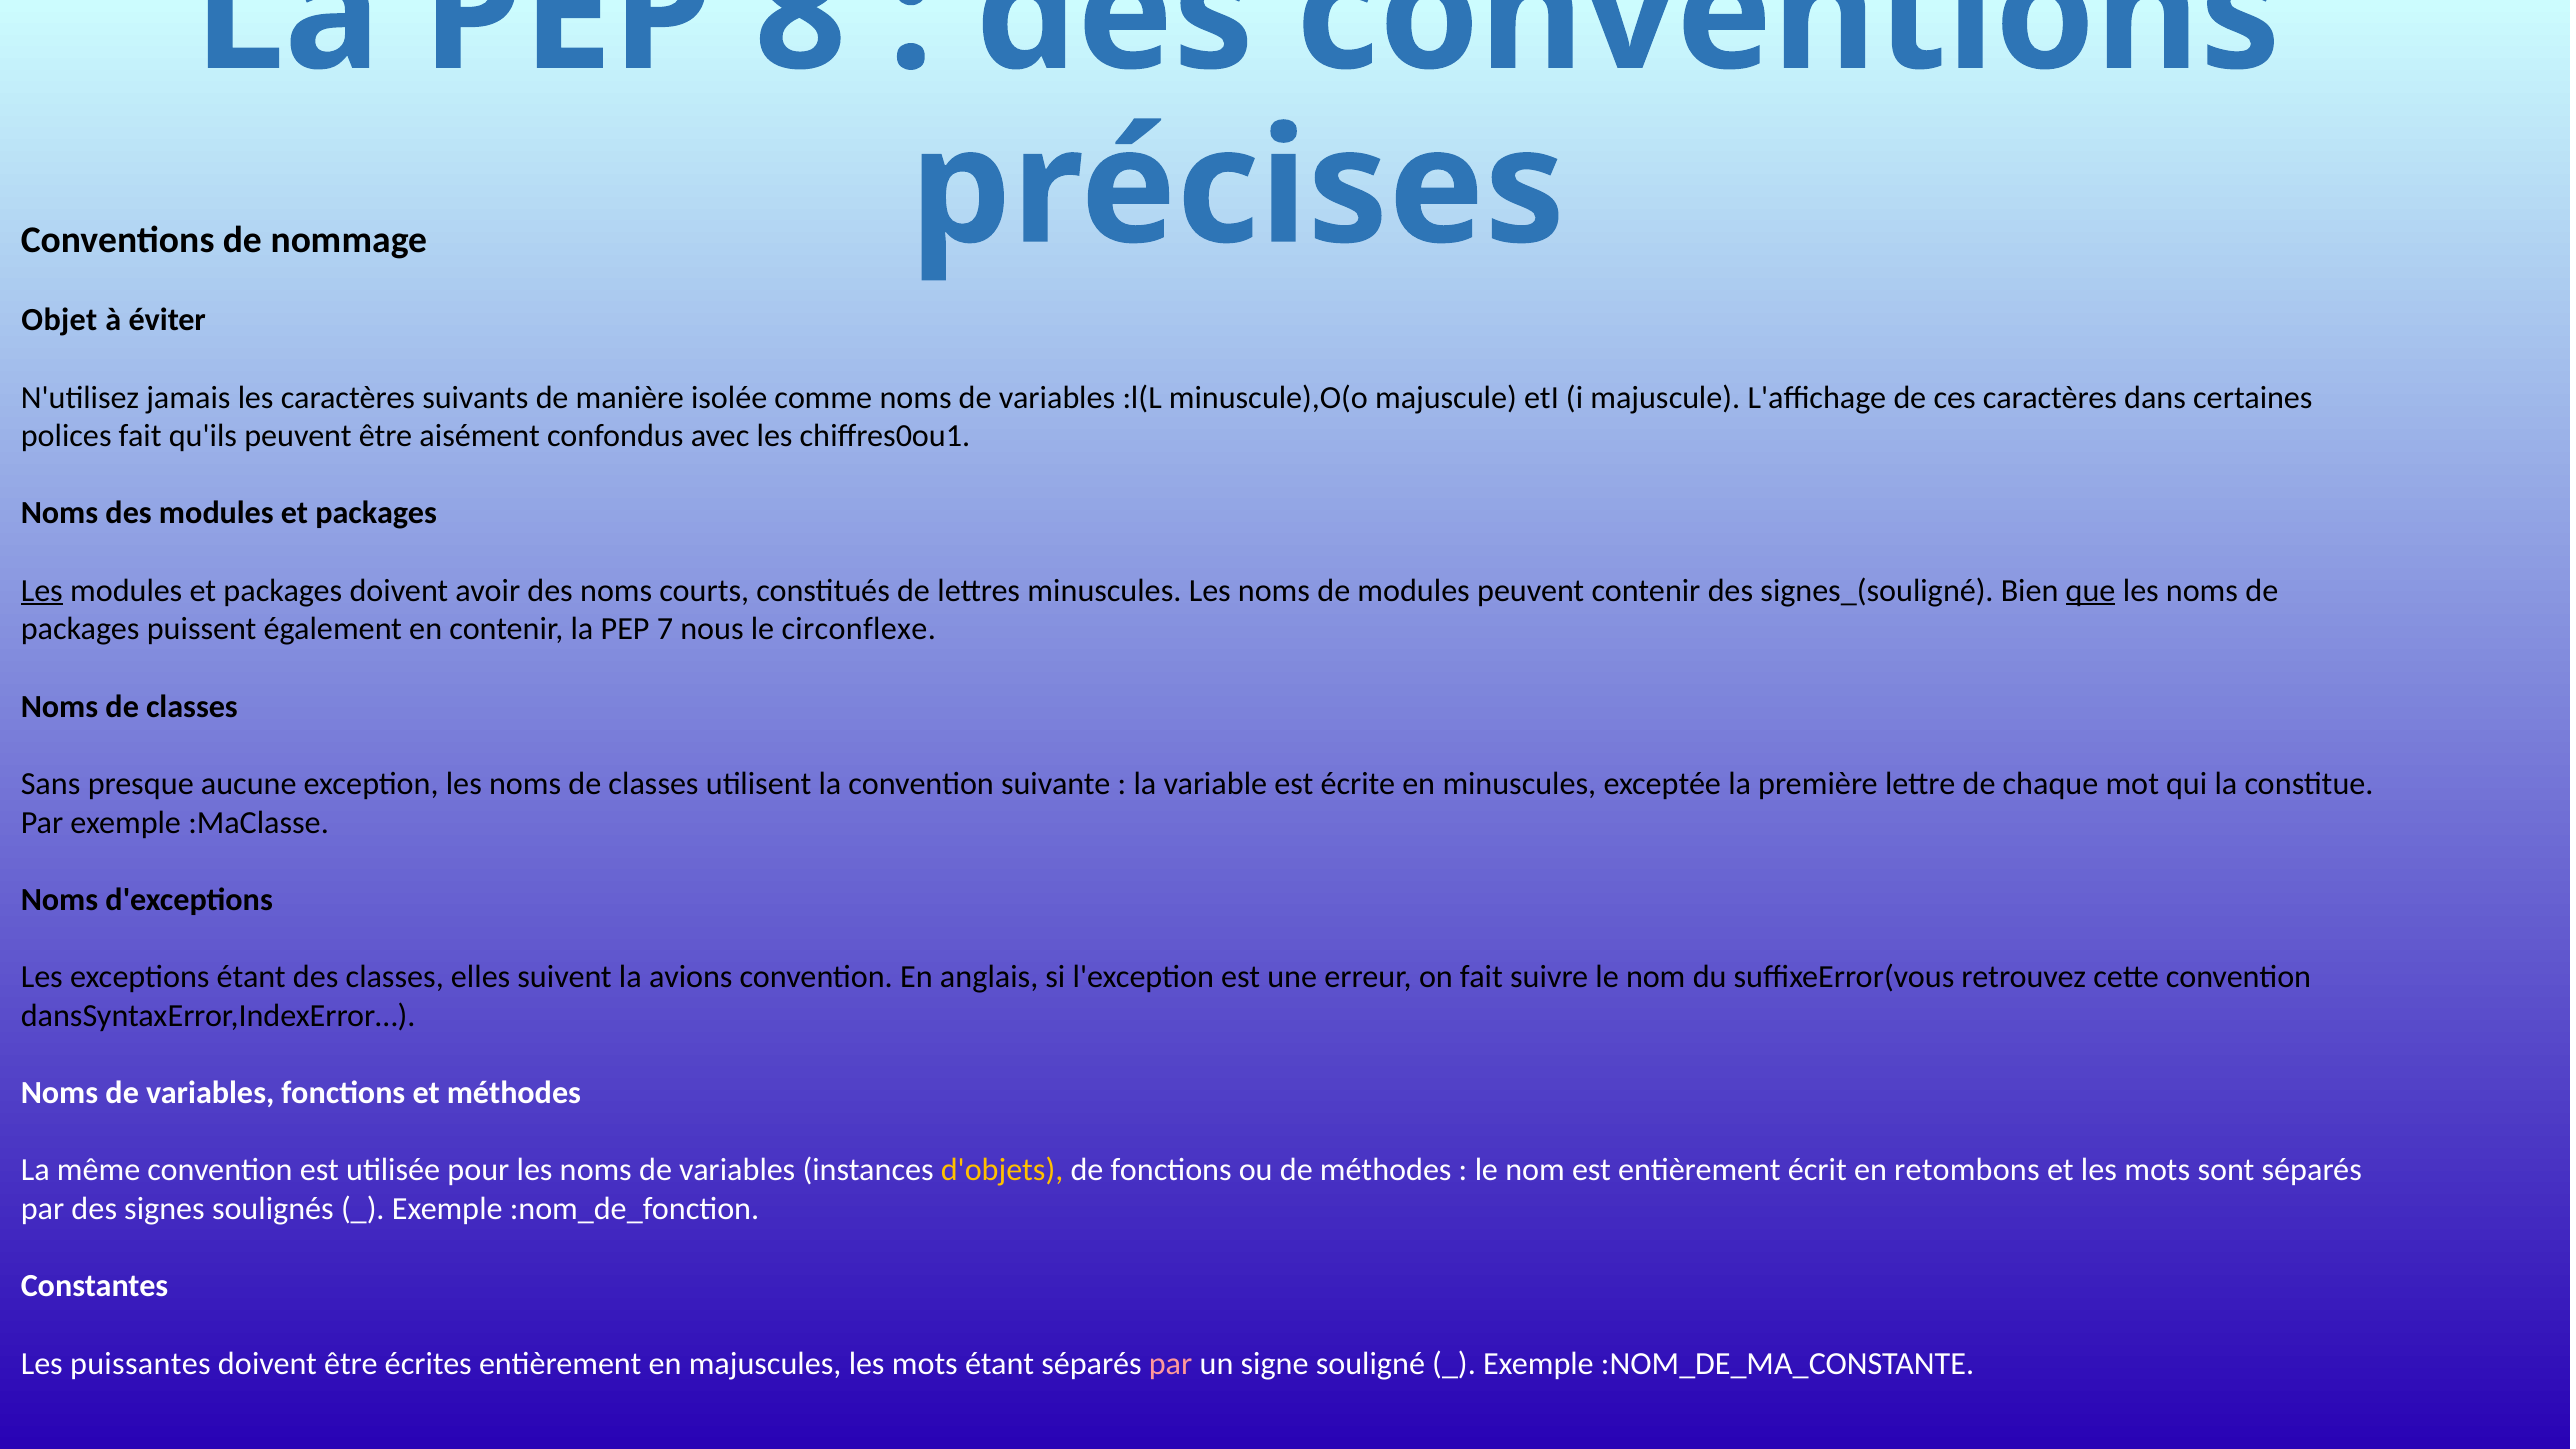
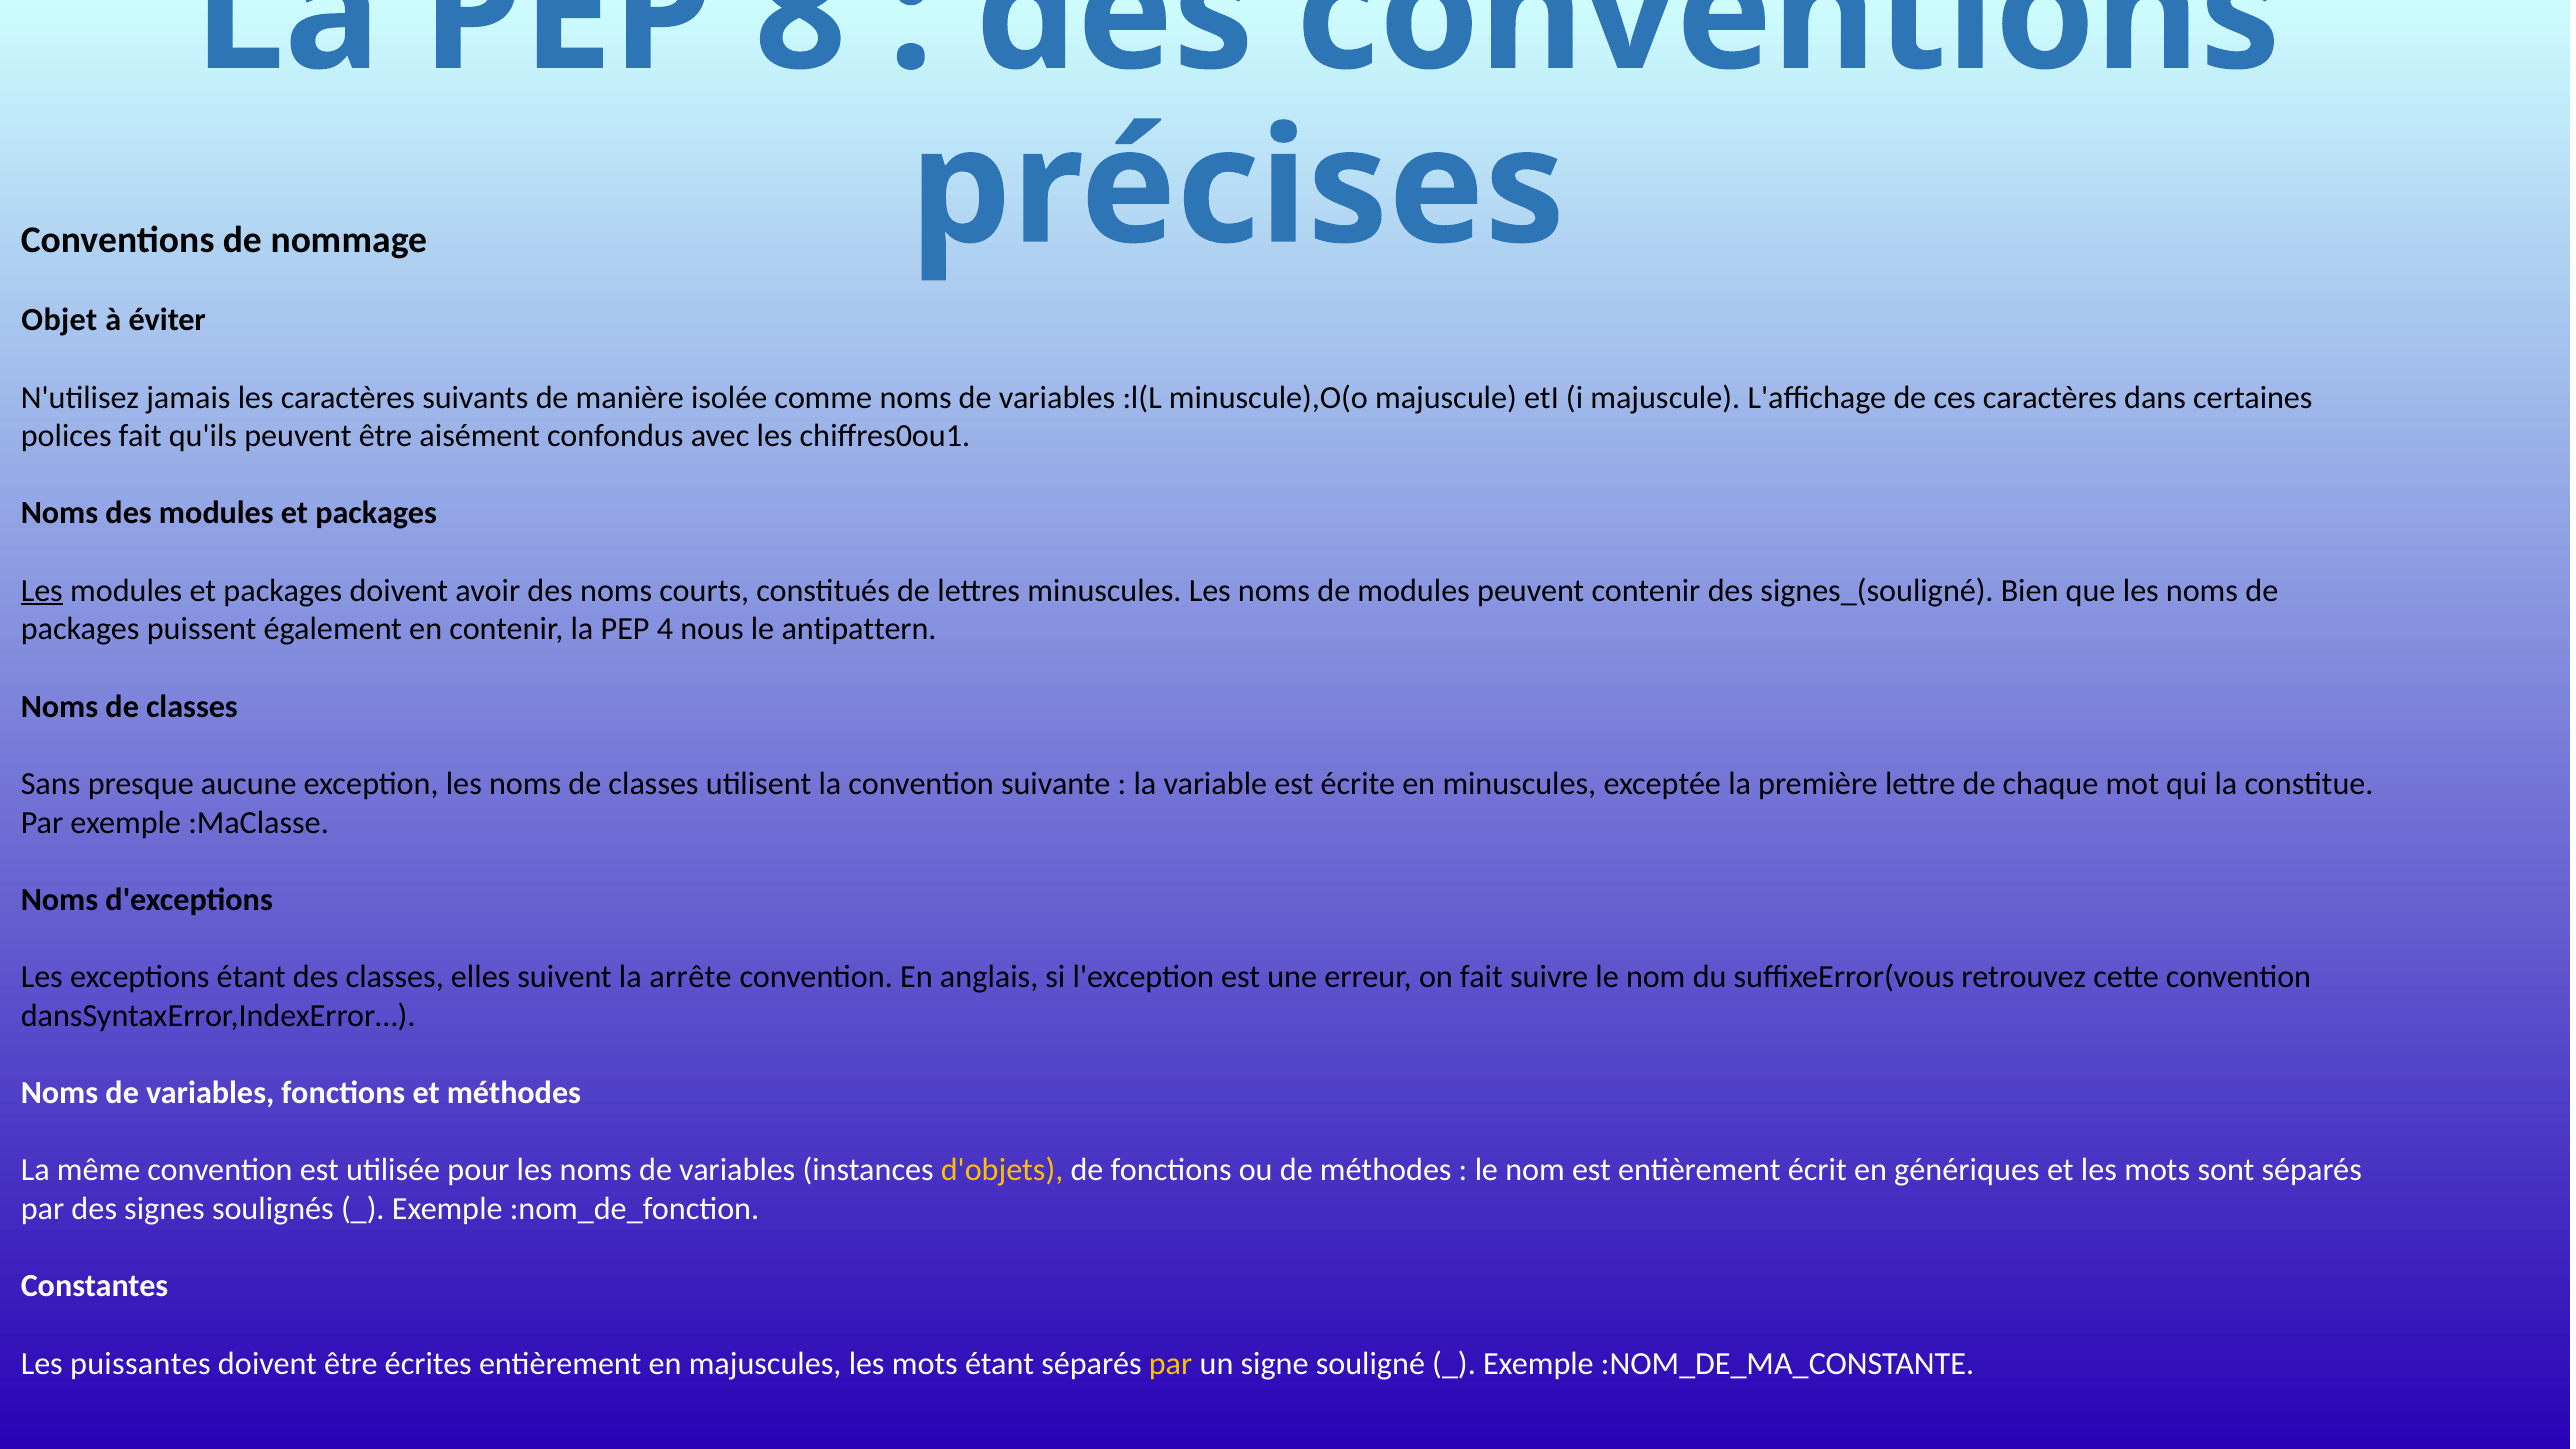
que underline: present -> none
7: 7 -> 4
circonflexe: circonflexe -> antipattern
avions: avions -> arrête
retombons: retombons -> génériques
par at (1171, 1363) colour: pink -> yellow
